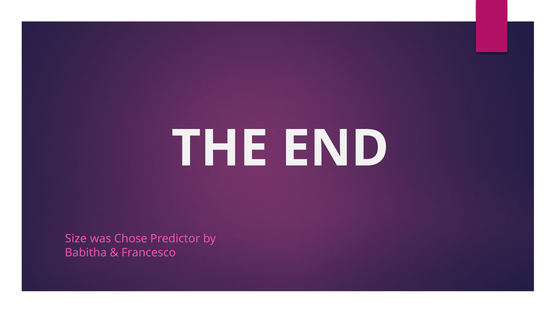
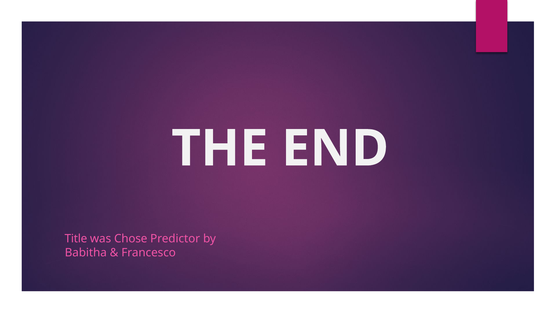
Size: Size -> Title
